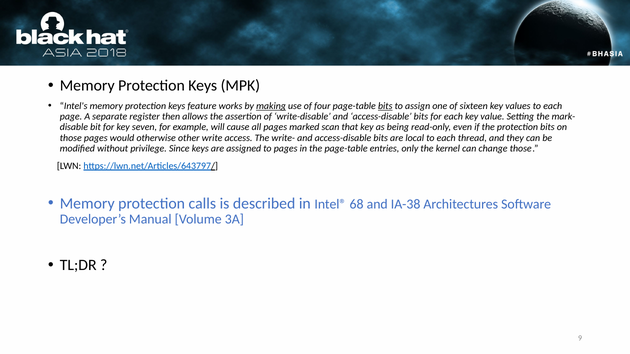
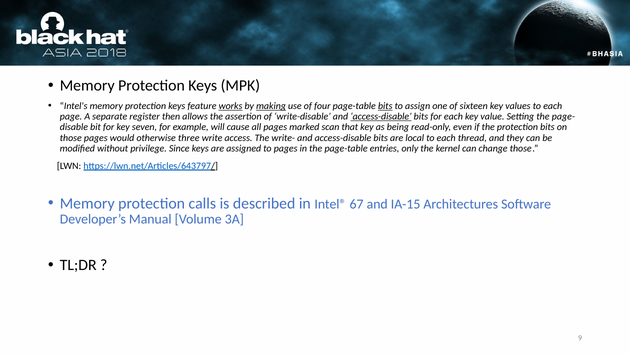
works underline: none -> present
access-disable at (381, 117) underline: none -> present
mark-: mark- -> page-
other: other -> three
68: 68 -> 67
IA-38: IA-38 -> IA-15
